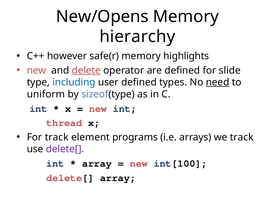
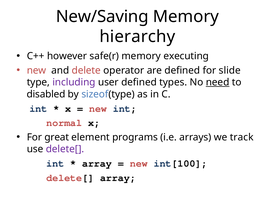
New/Opens: New/Opens -> New/Saving
highlights: highlights -> executing
delete underline: present -> none
including colour: blue -> purple
uniform: uniform -> disabled
thread: thread -> normal
For track: track -> great
